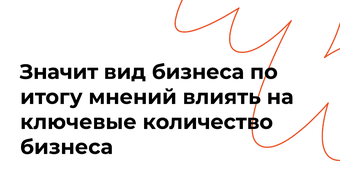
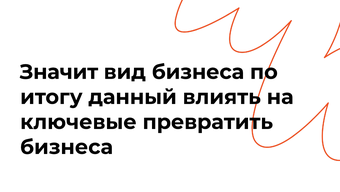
мнений: мнений -> данный
количество: количество -> превратить
